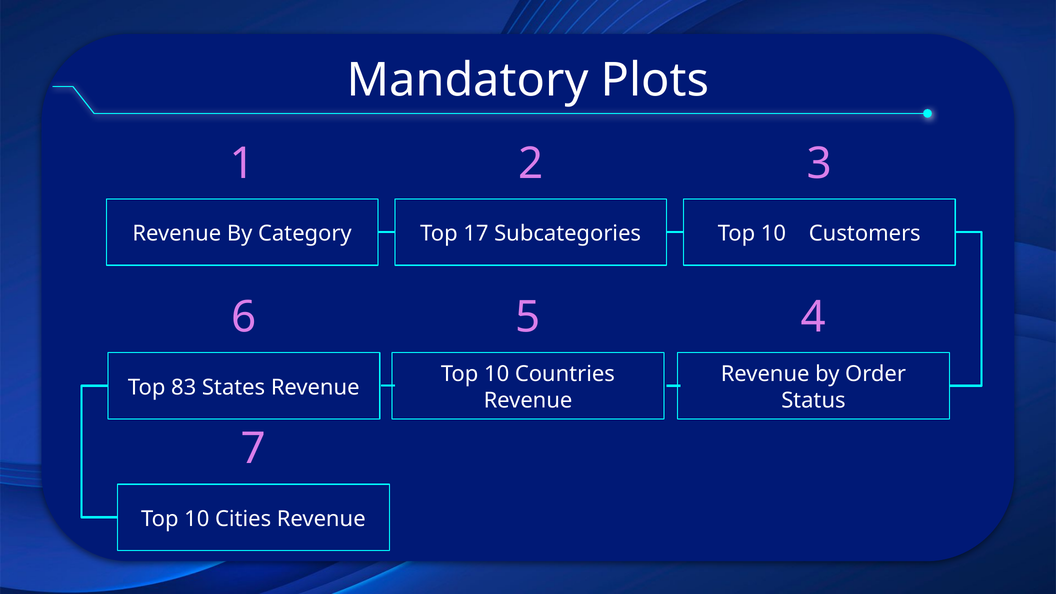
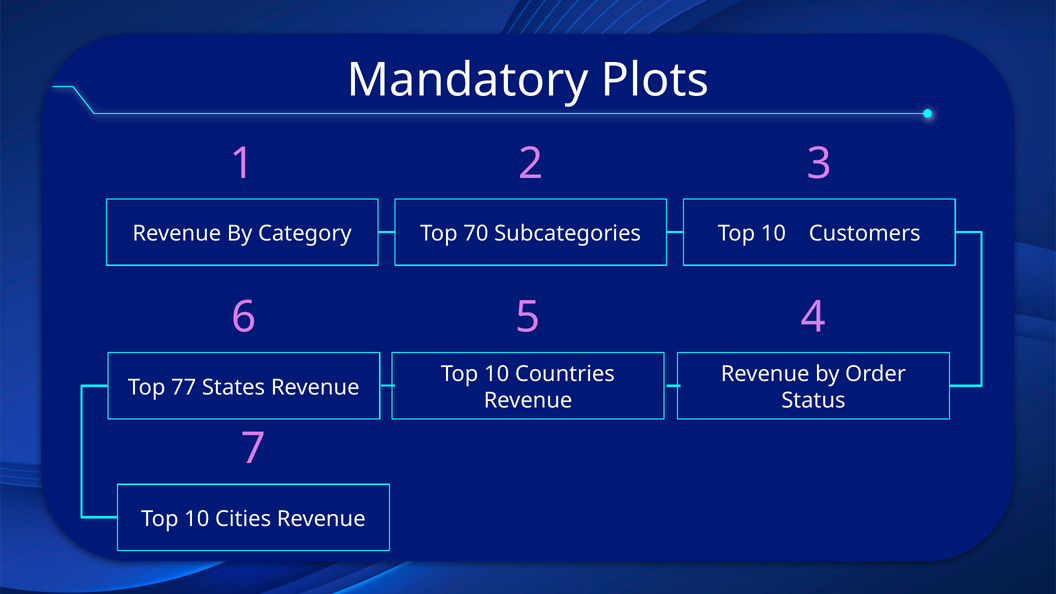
17: 17 -> 70
83: 83 -> 77
